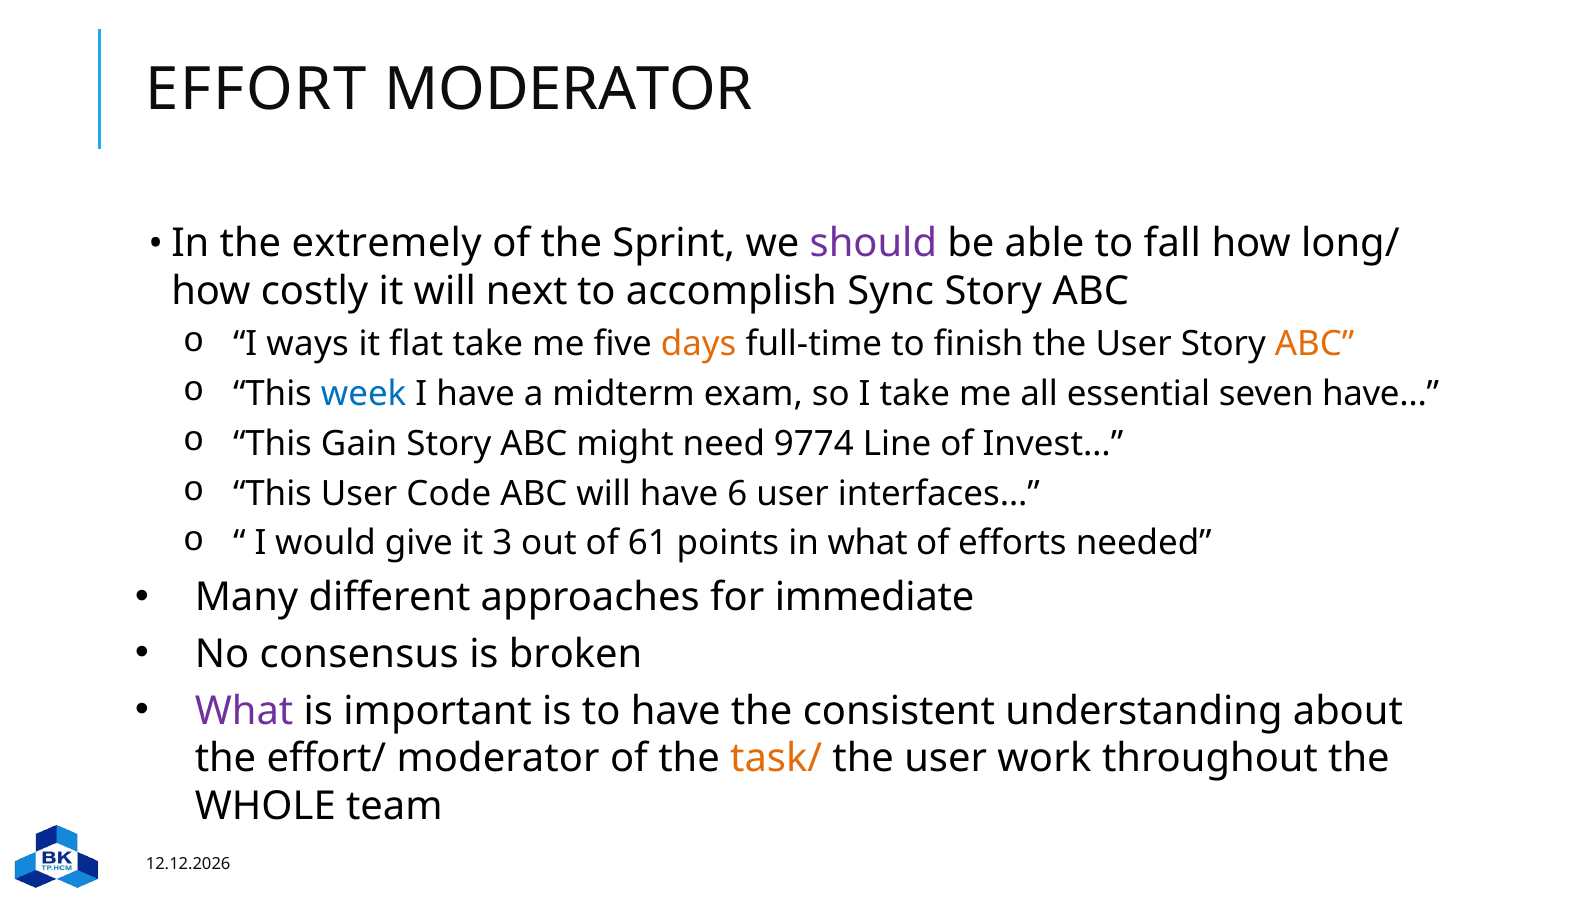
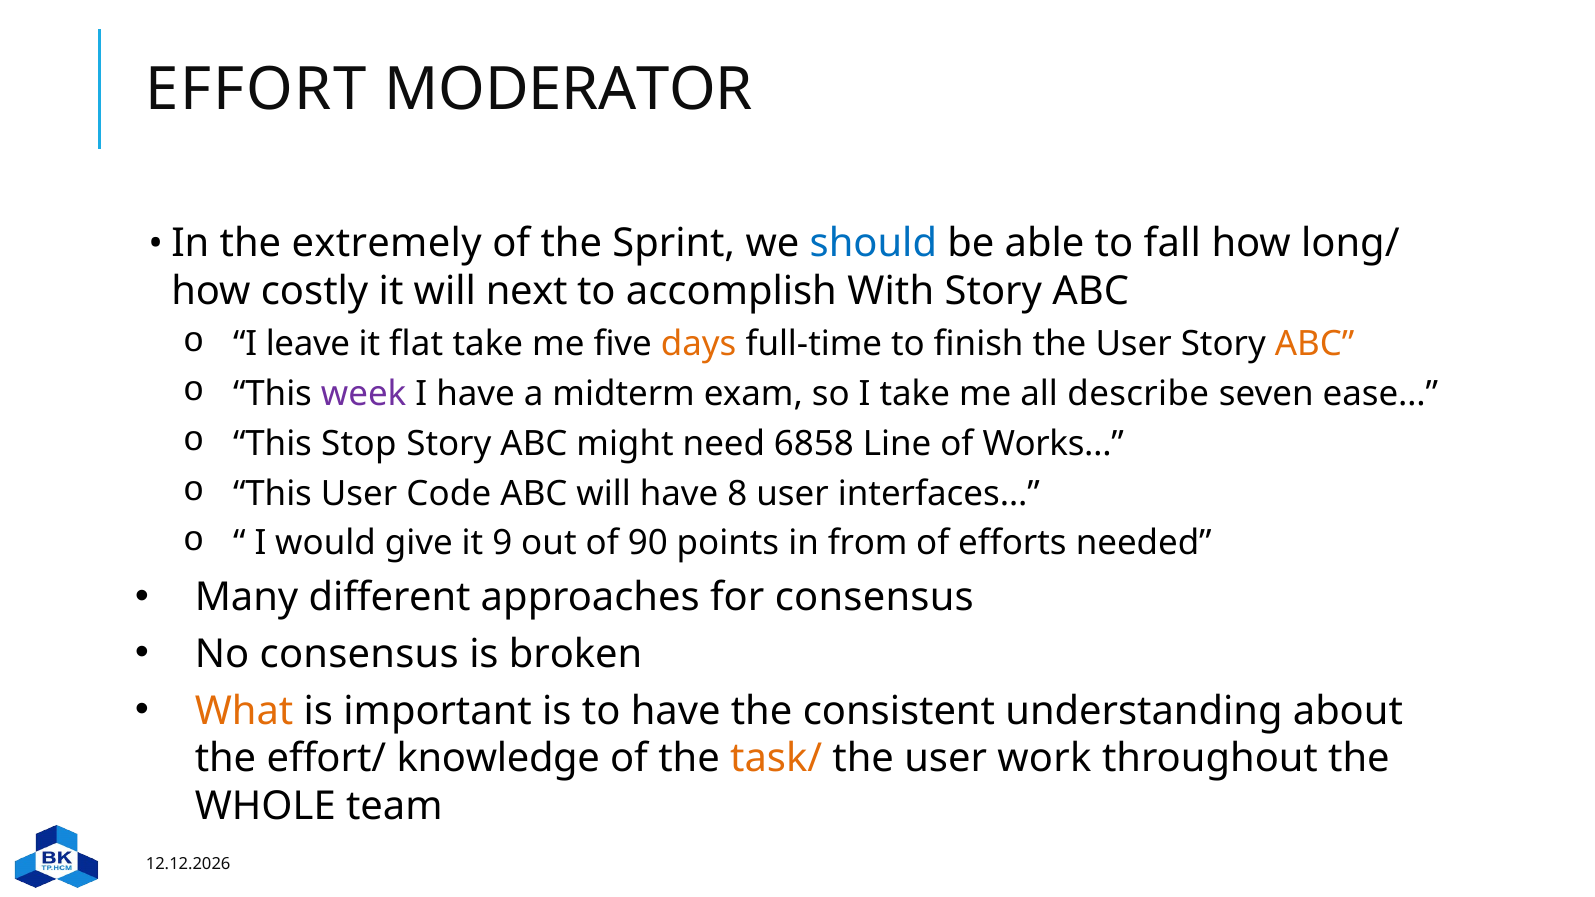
should colour: purple -> blue
Sync: Sync -> With
ways: ways -> leave
week colour: blue -> purple
essential: essential -> describe
have…: have… -> ease…
Gain: Gain -> Stop
9774: 9774 -> 6858
Invest…: Invest… -> Works…
6: 6 -> 8
3: 3 -> 9
61: 61 -> 90
in what: what -> from
for immediate: immediate -> consensus
What at (244, 711) colour: purple -> orange
effort/ moderator: moderator -> knowledge
